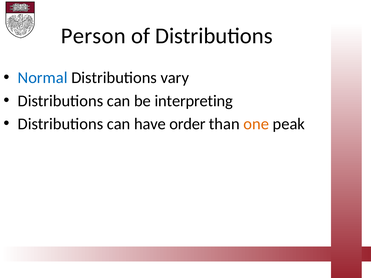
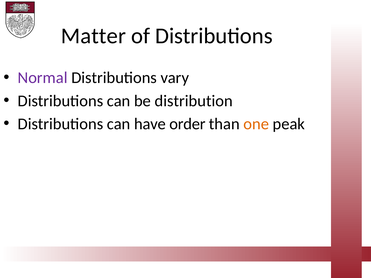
Person: Person -> Matter
Normal colour: blue -> purple
interpreting: interpreting -> distribution
